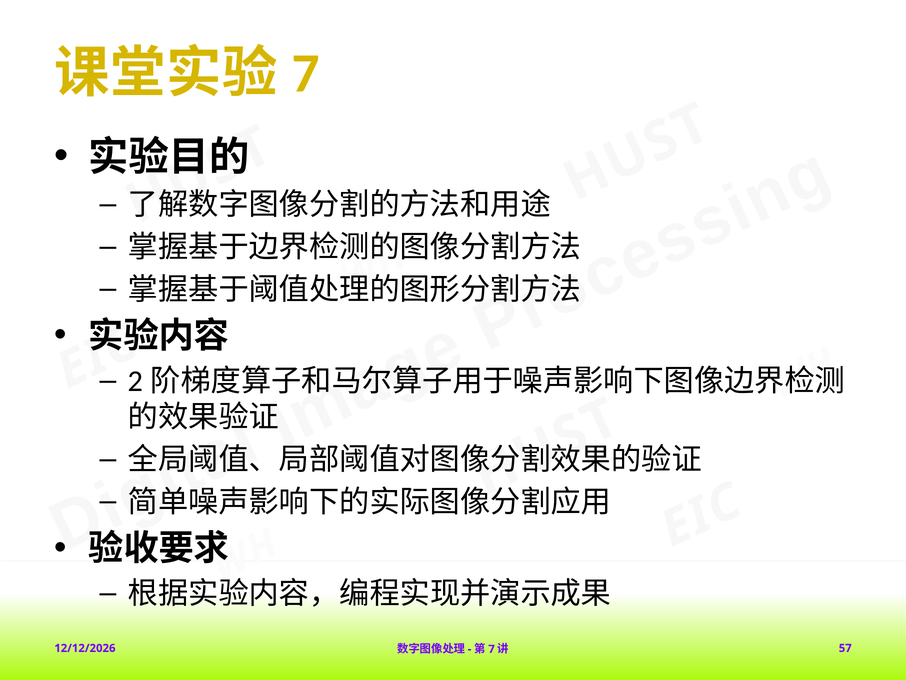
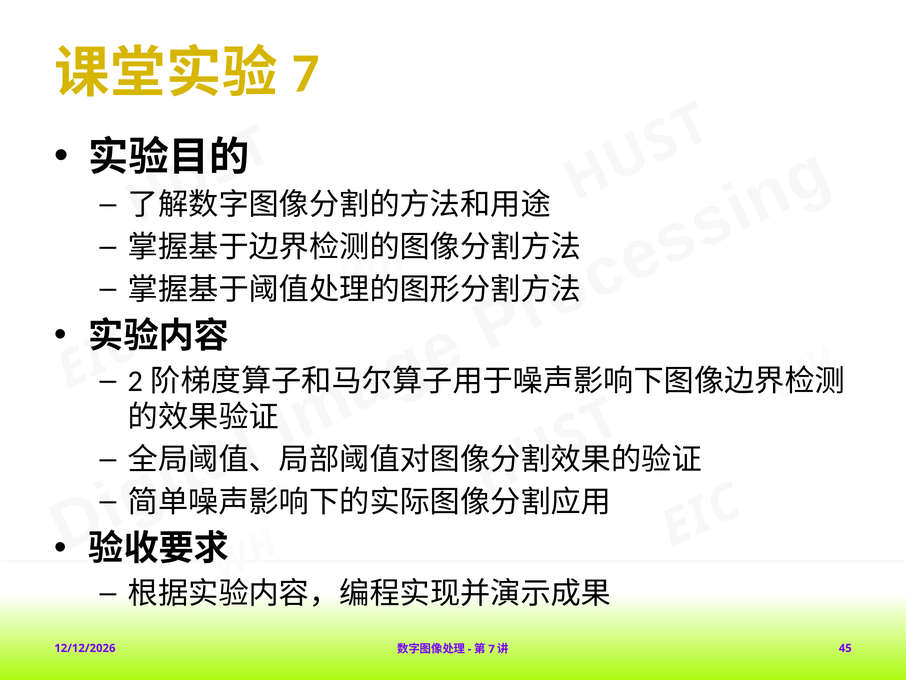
57: 57 -> 45
